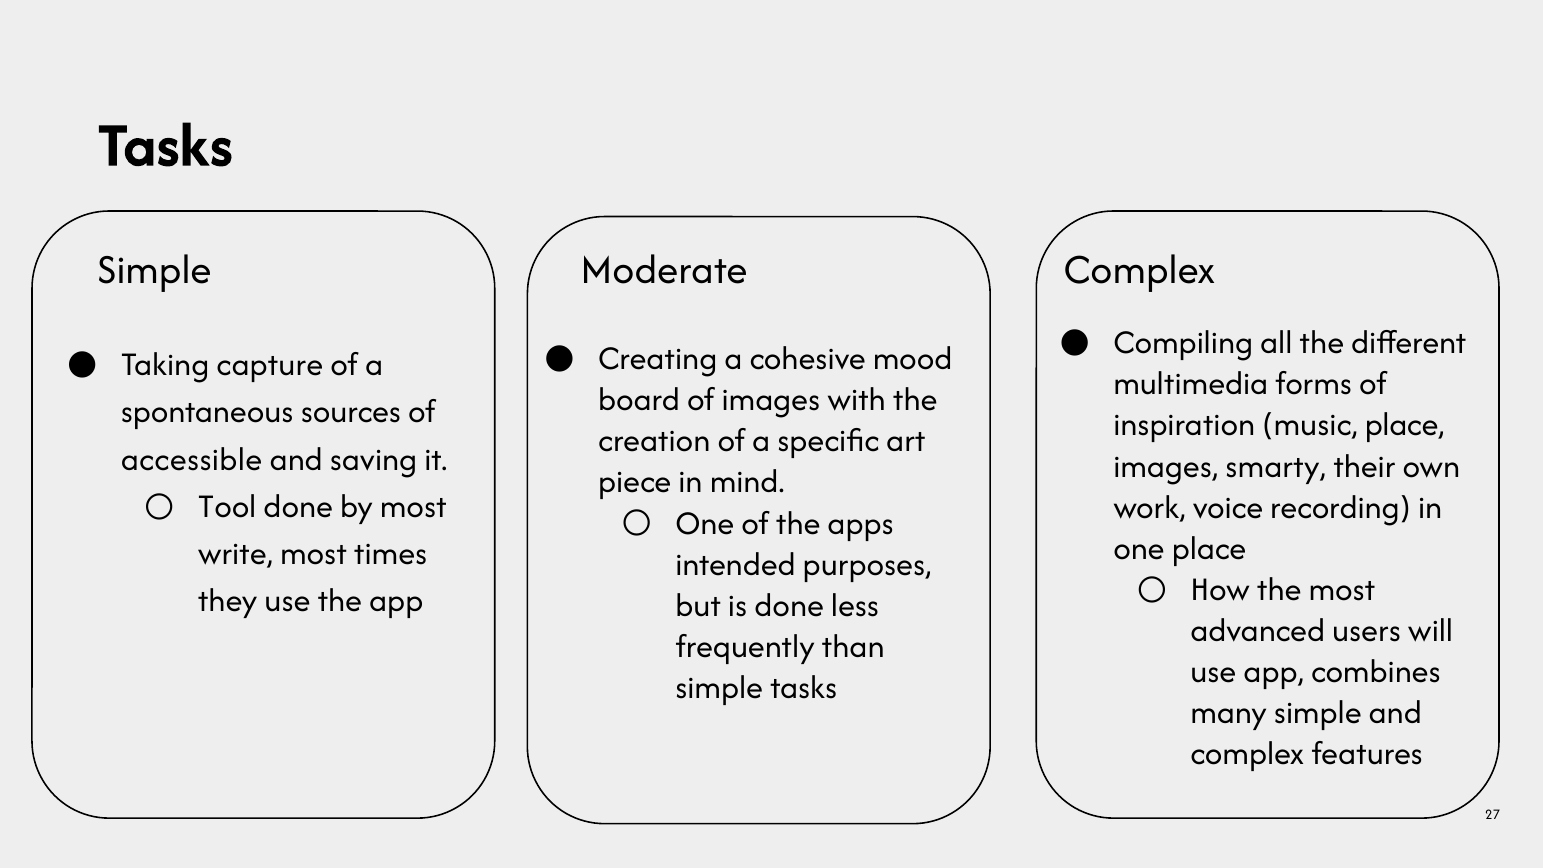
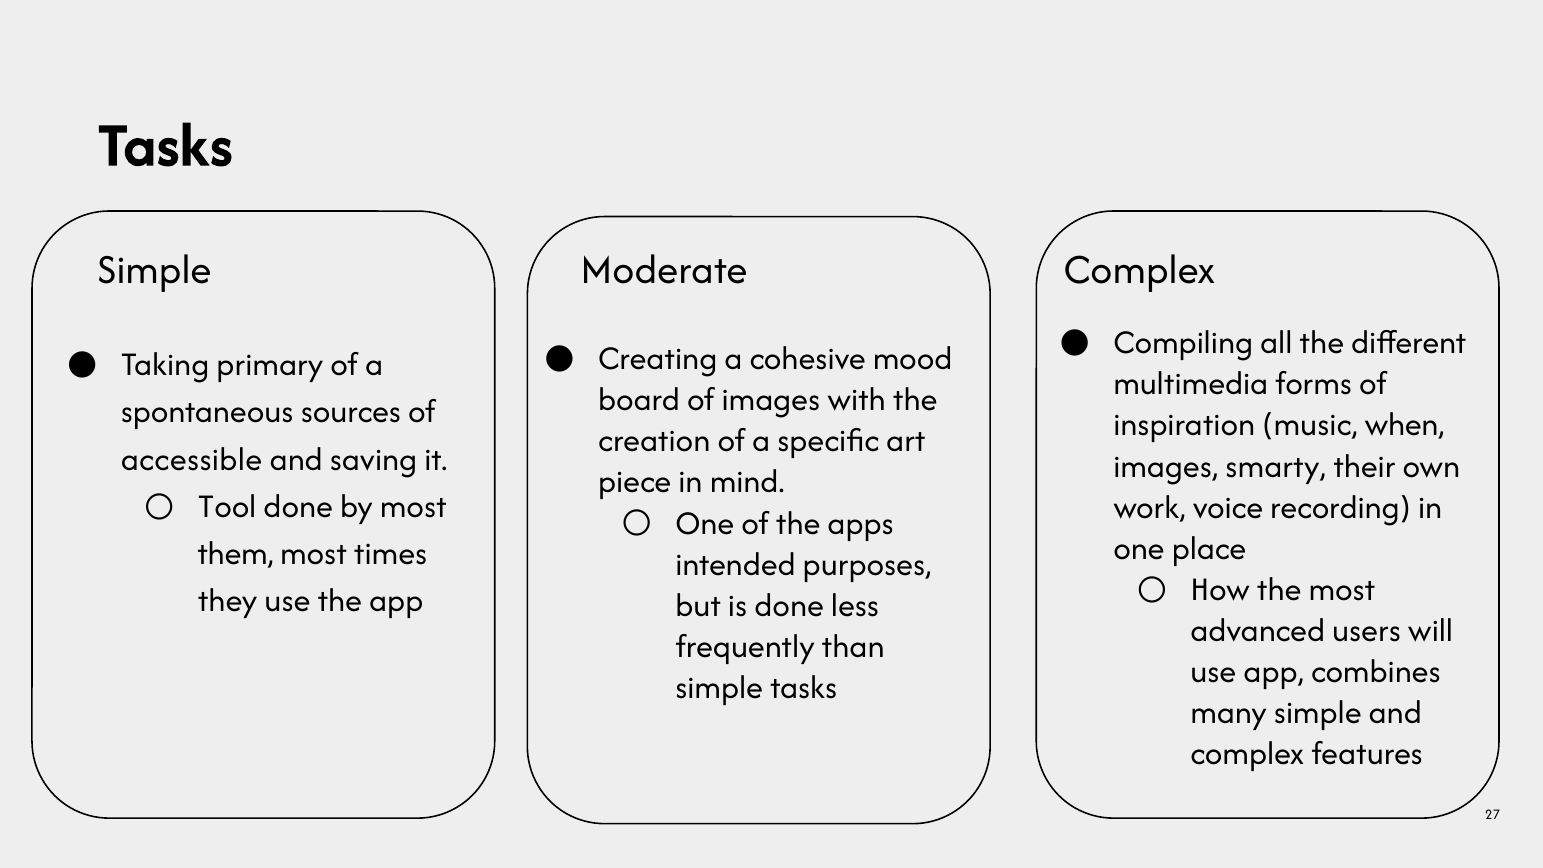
capture: capture -> primary
music place: place -> when
write: write -> them
